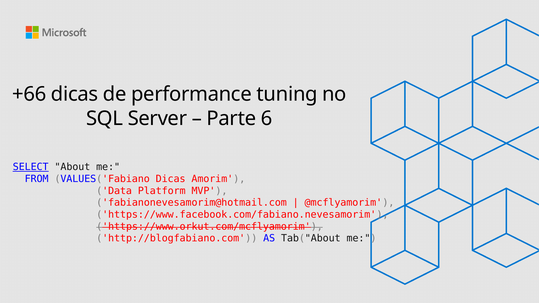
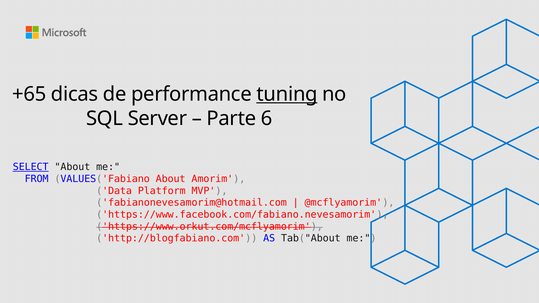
+66: +66 -> +65
tuning underline: none -> present
VALUES('Fabiano Dicas: Dicas -> About
